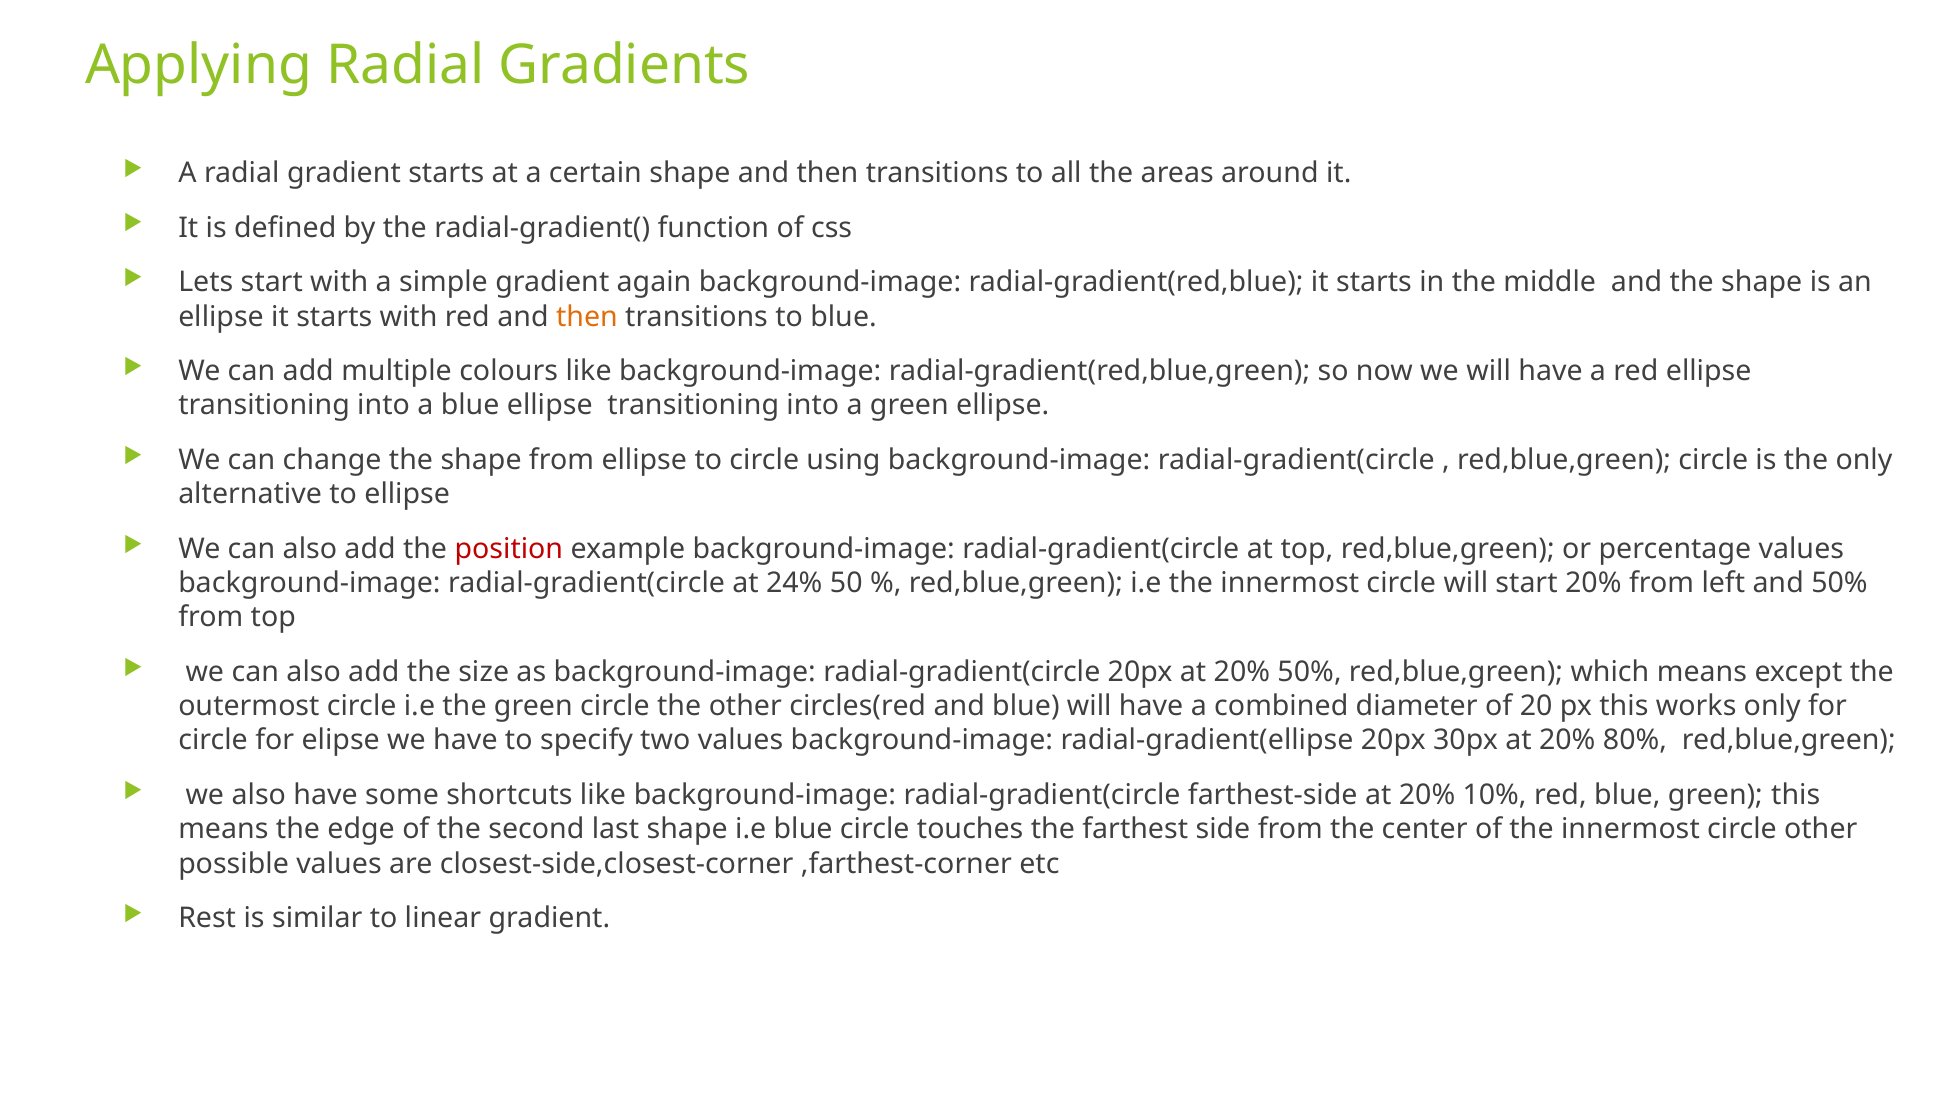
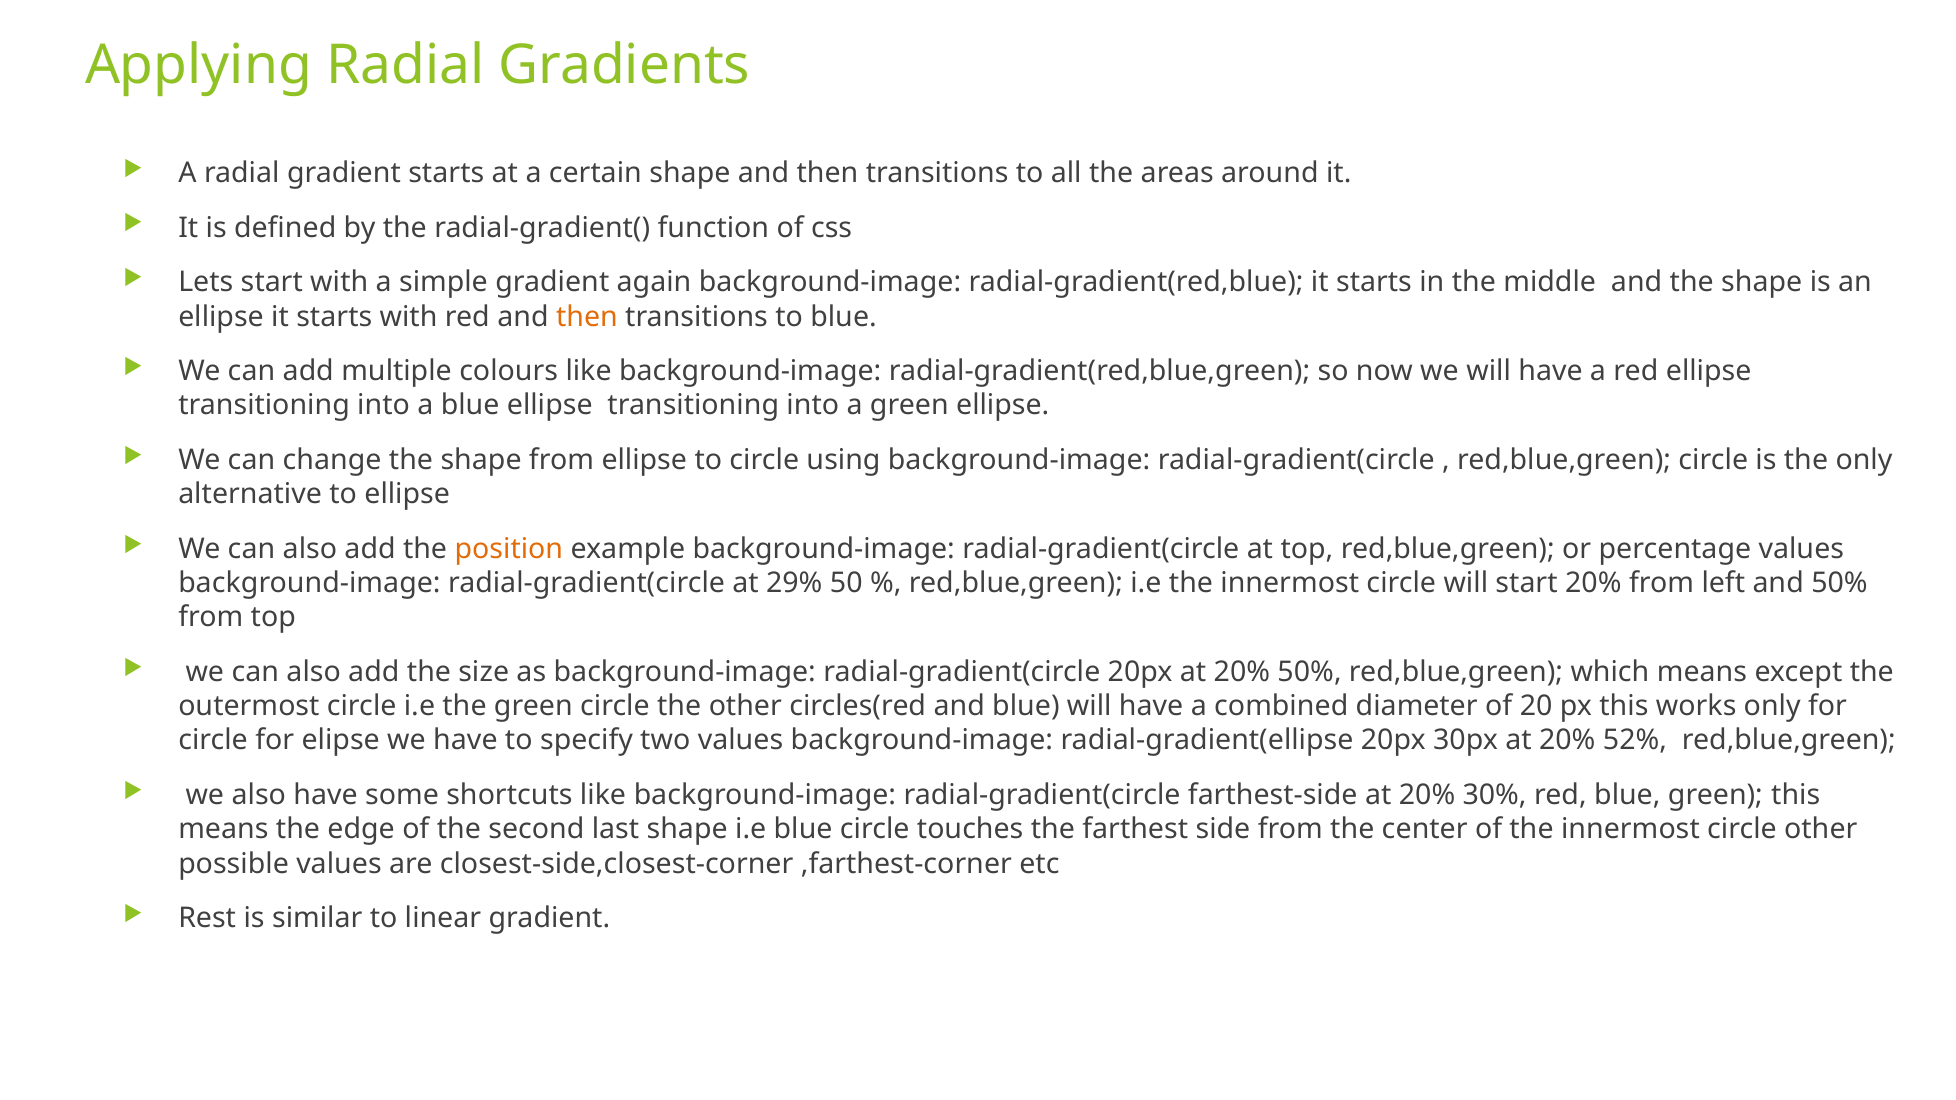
position colour: red -> orange
24%: 24% -> 29%
80%: 80% -> 52%
10%: 10% -> 30%
